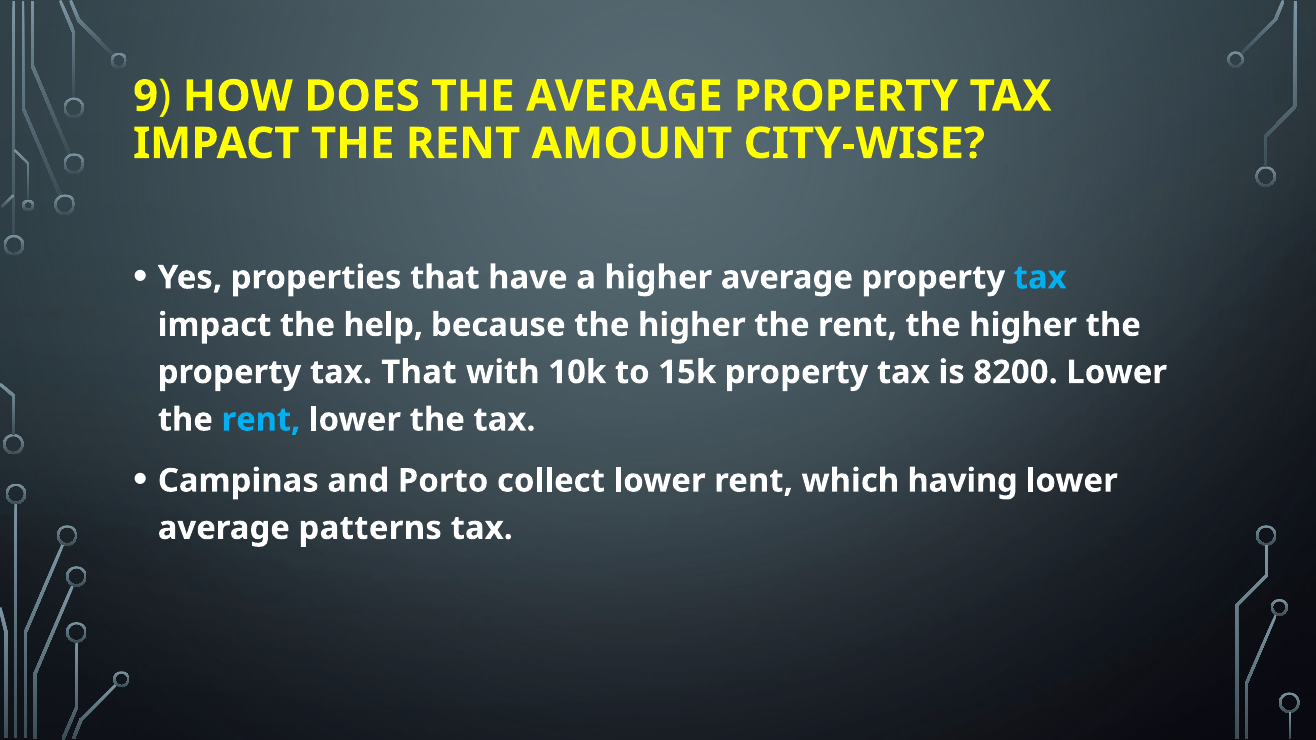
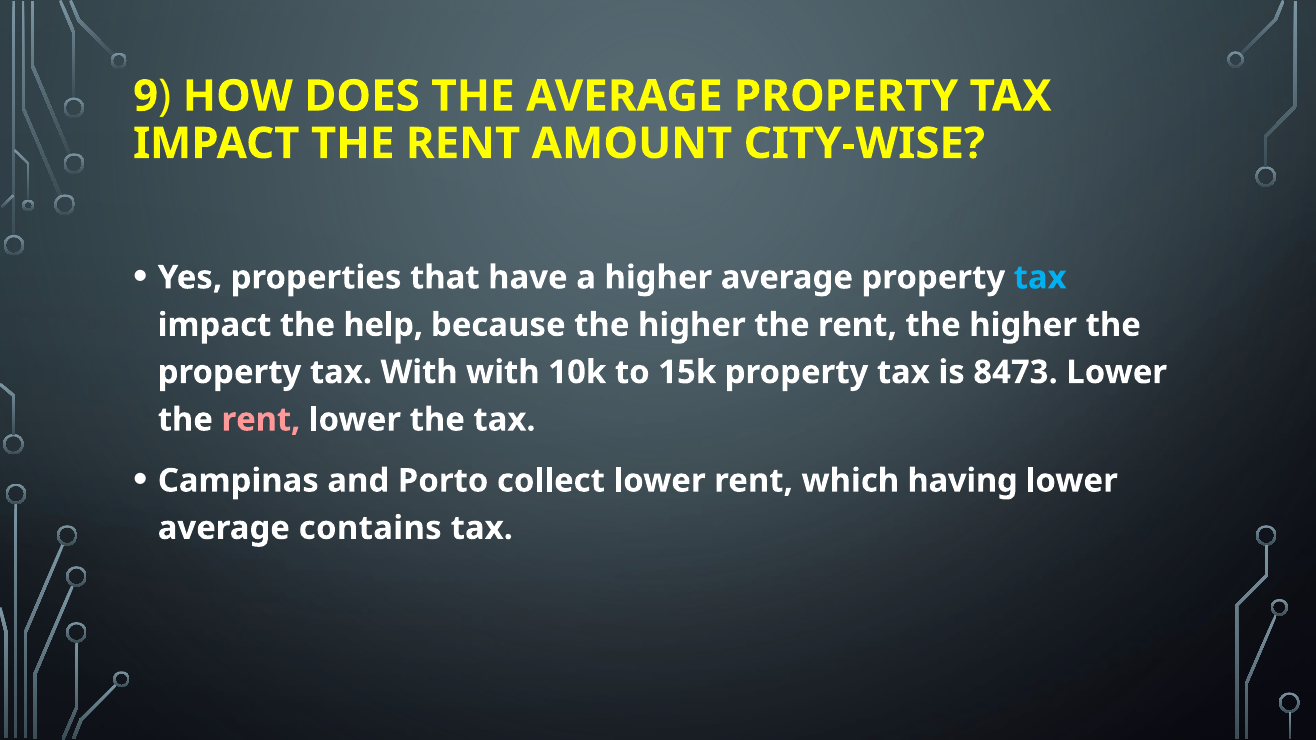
tax That: That -> With
8200: 8200 -> 8473
rent at (261, 420) colour: light blue -> pink
patterns: patterns -> contains
